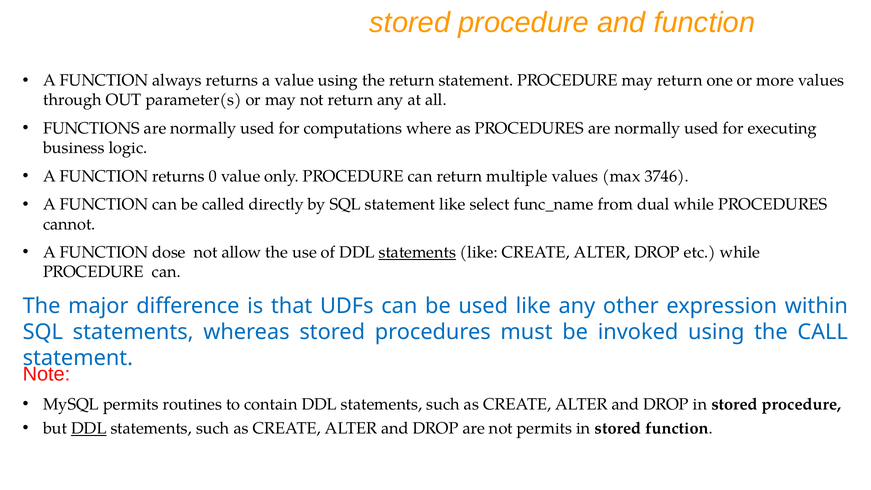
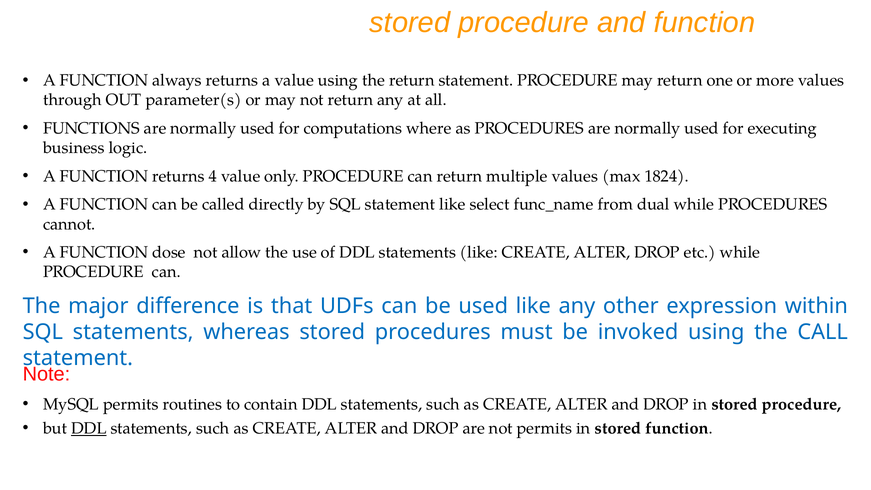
0: 0 -> 4
3746: 3746 -> 1824
statements at (417, 252) underline: present -> none
